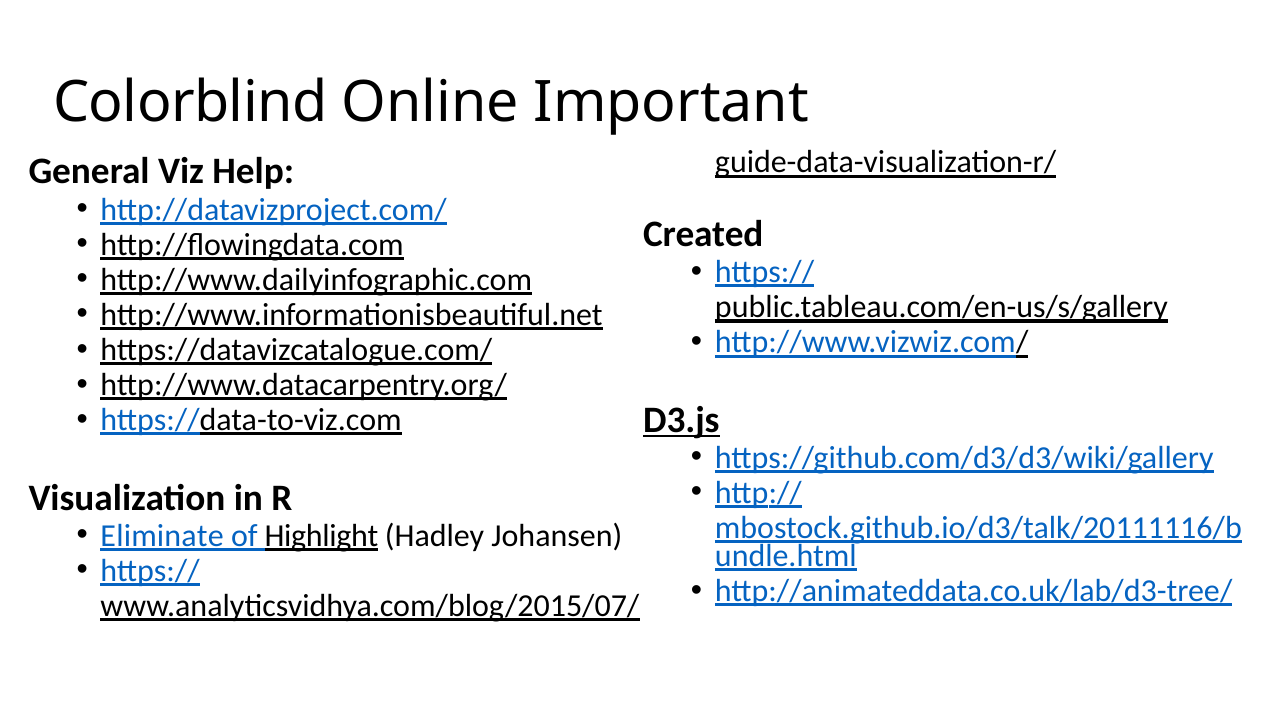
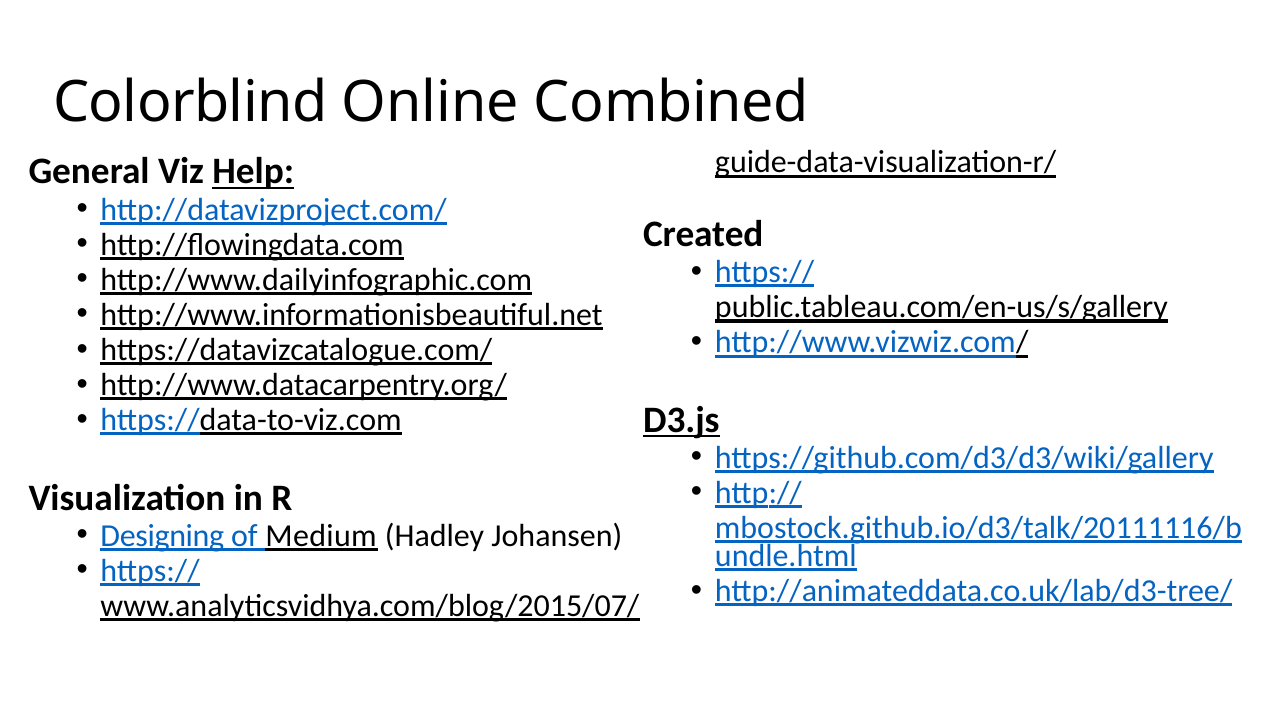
Important: Important -> Combined
Help underline: none -> present
Eliminate: Eliminate -> Designing
Highlight: Highlight -> Medium
